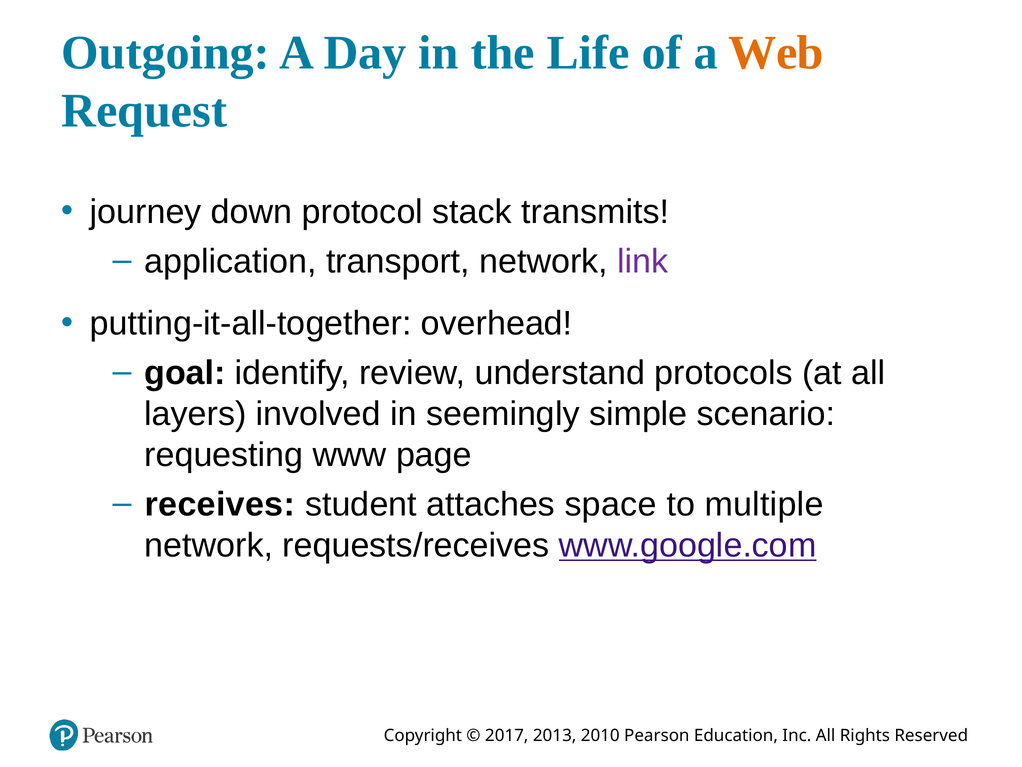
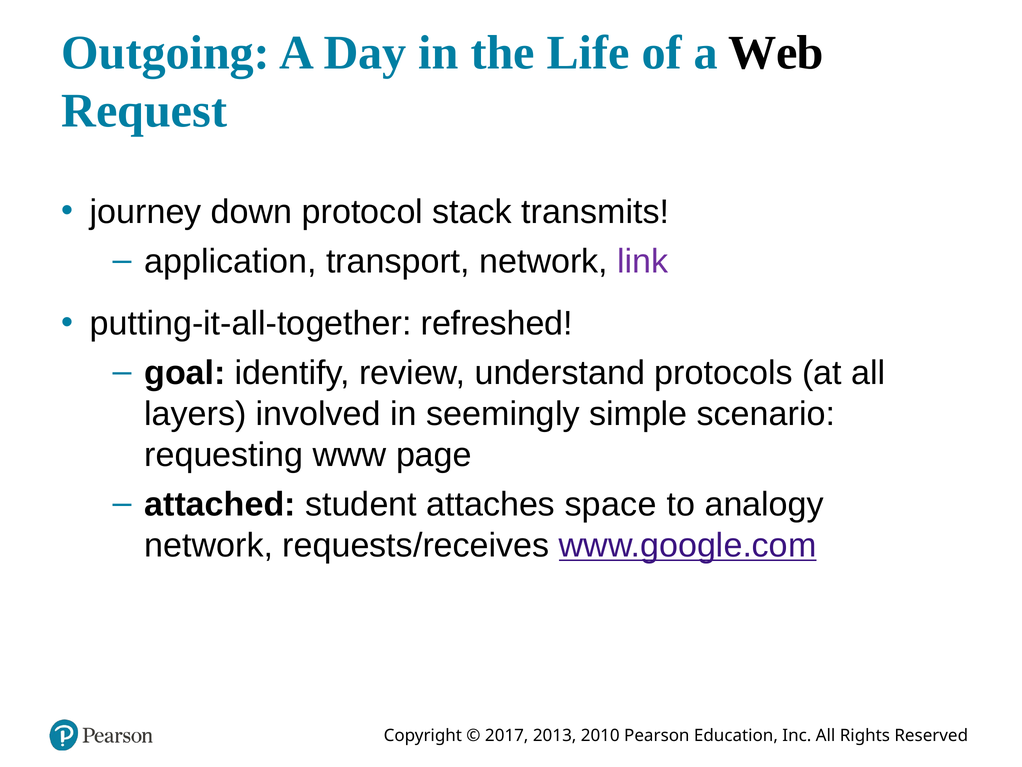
Web colour: orange -> black
overhead: overhead -> refreshed
receives: receives -> attached
multiple: multiple -> analogy
